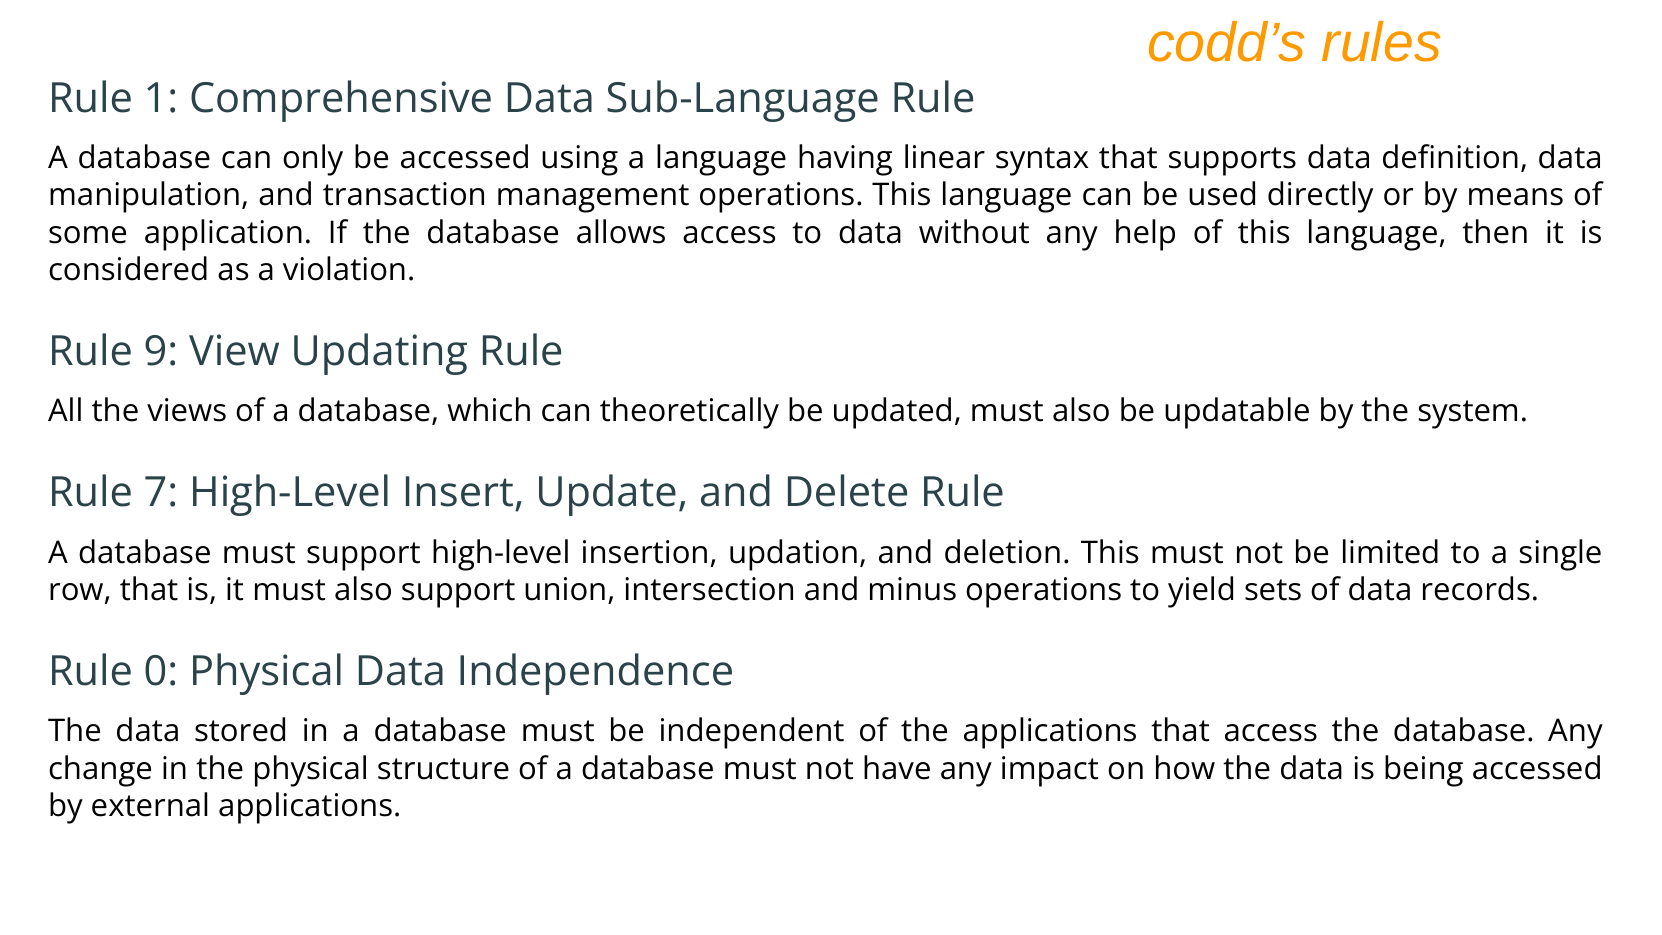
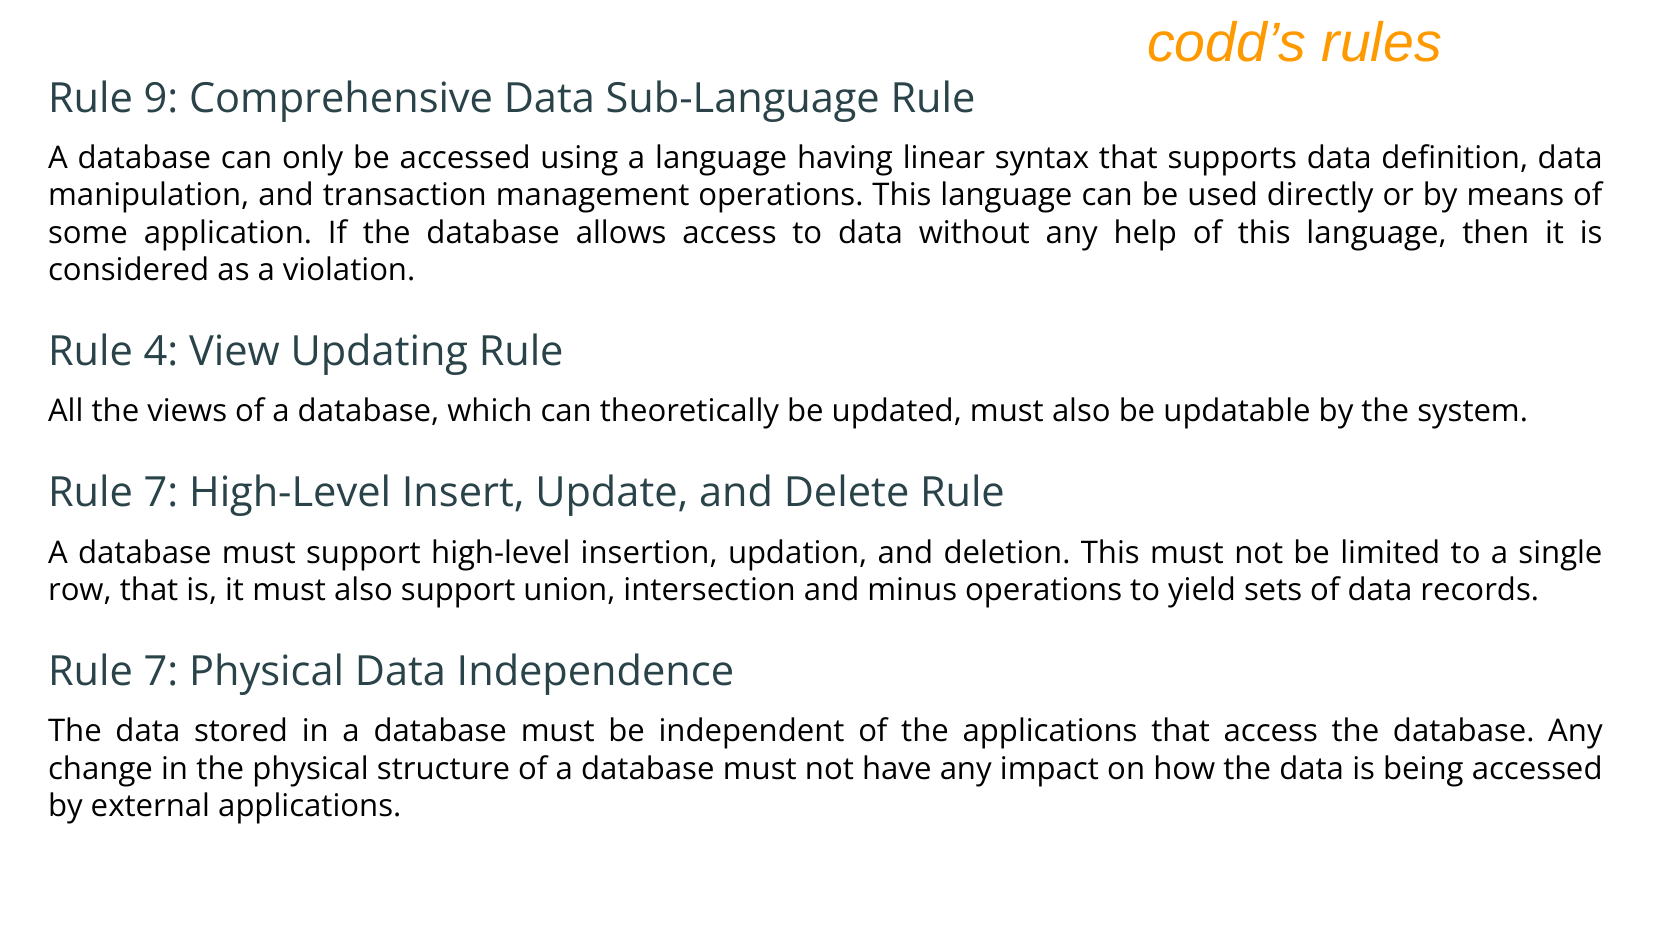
1: 1 -> 9
9: 9 -> 4
0 at (161, 672): 0 -> 7
